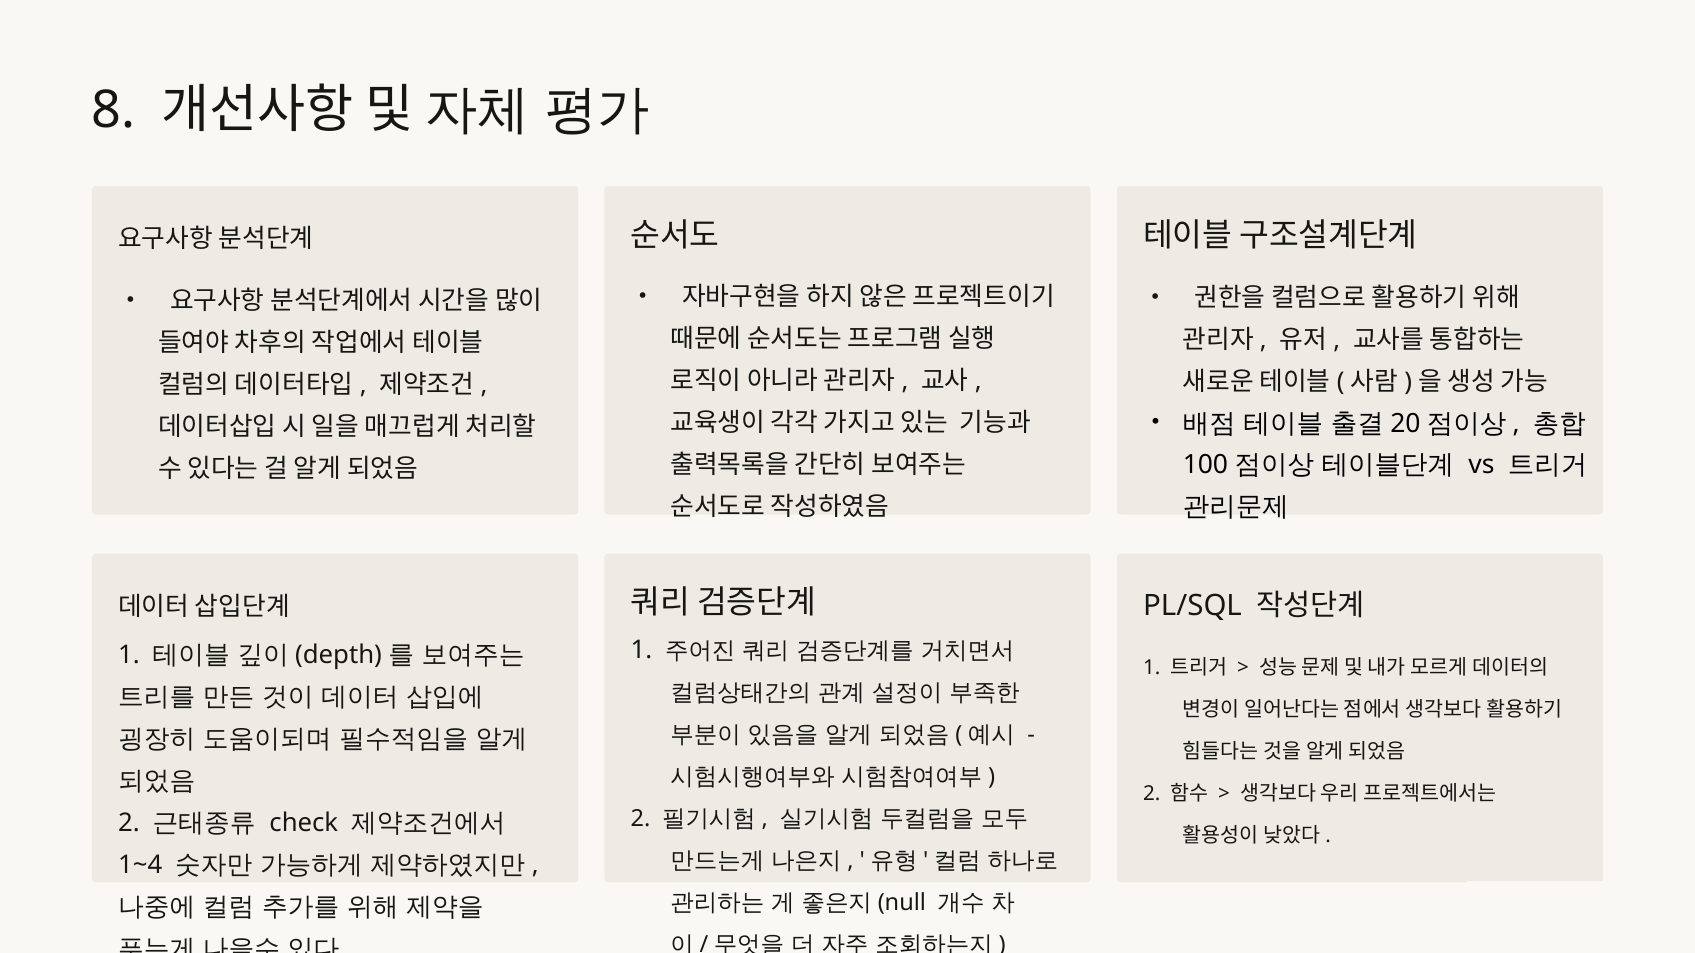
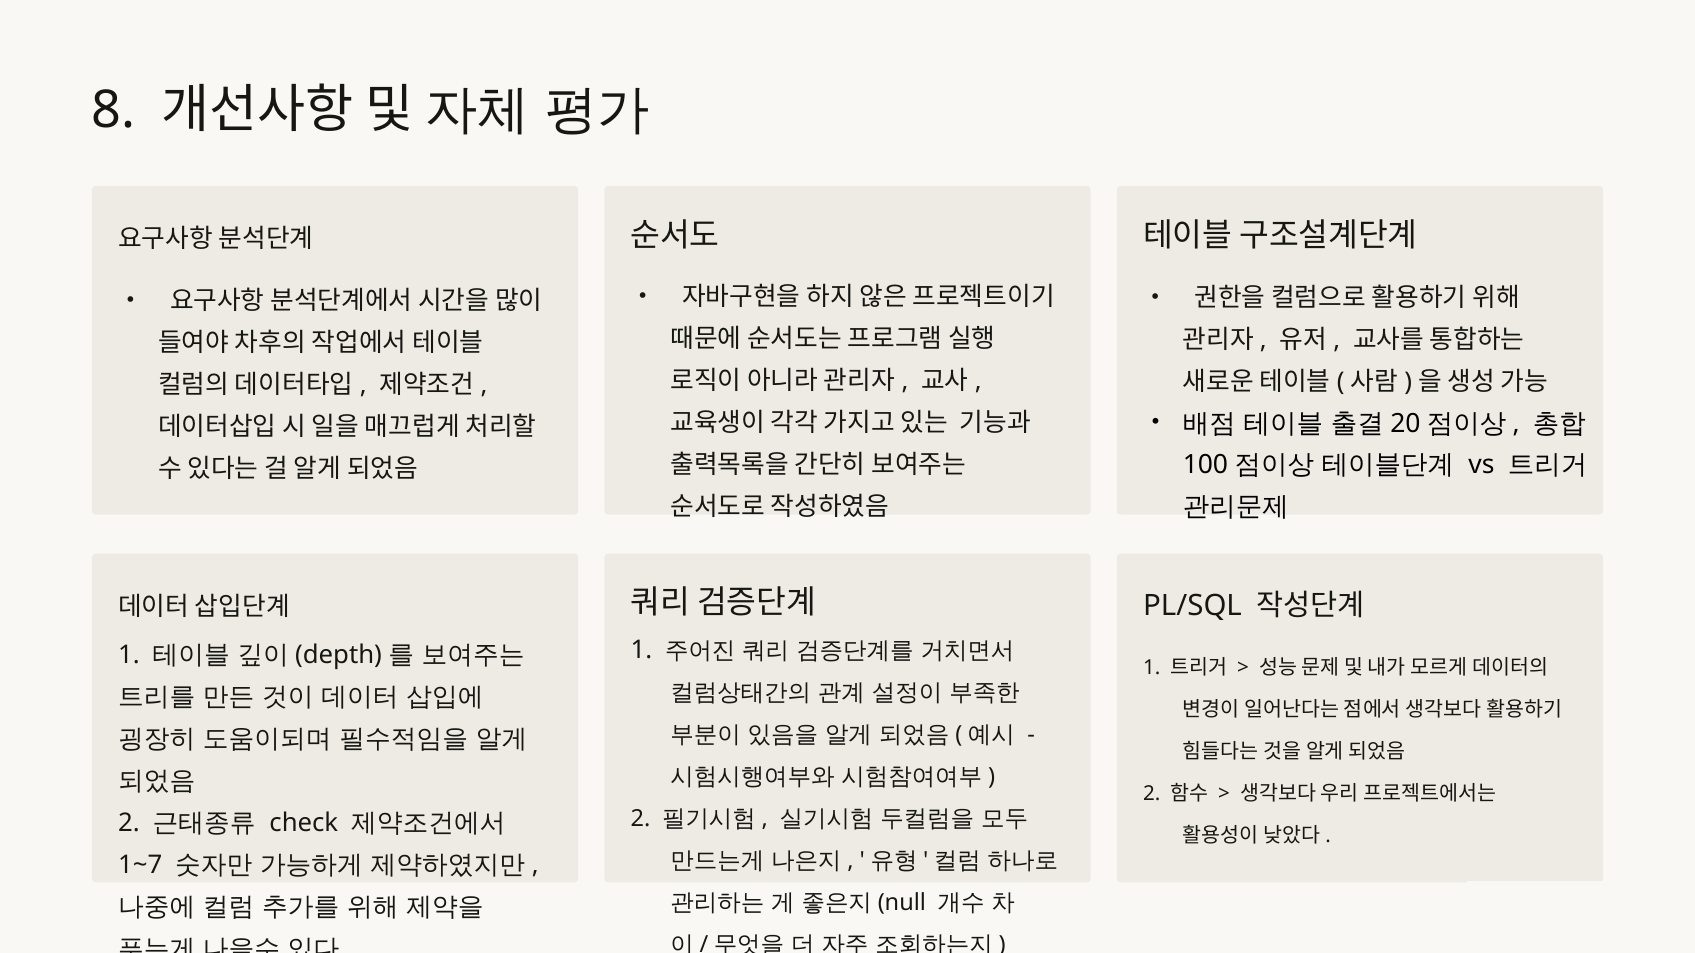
1~4: 1~4 -> 1~7
